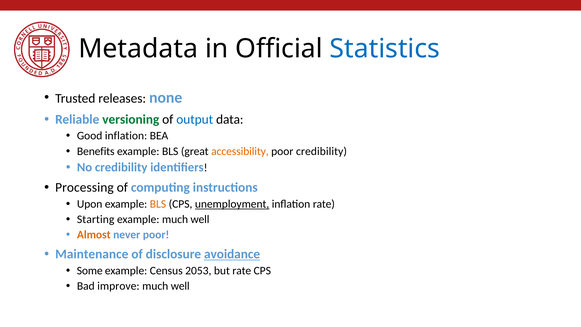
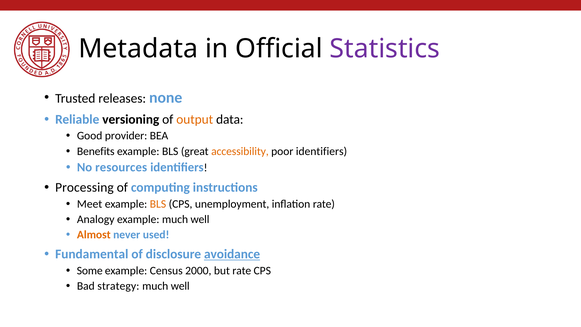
Statistics colour: blue -> purple
versioning colour: green -> black
output colour: blue -> orange
Good inflation: inflation -> provider
poor credibility: credibility -> identifiers
No credibility: credibility -> resources
Upon: Upon -> Meet
unemployment underline: present -> none
Starting: Starting -> Analogy
never poor: poor -> used
Maintenance: Maintenance -> Fundamental
2053: 2053 -> 2000
improve: improve -> strategy
